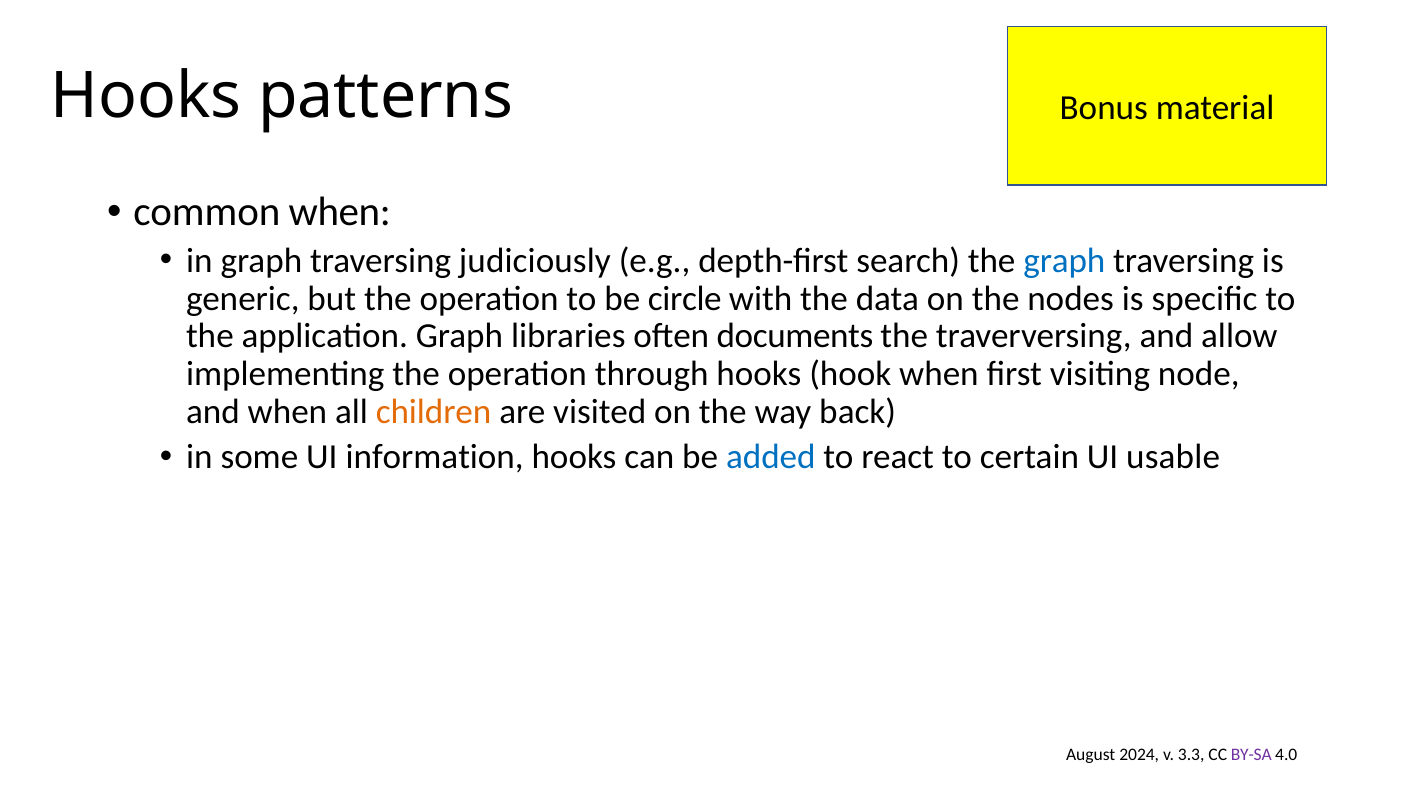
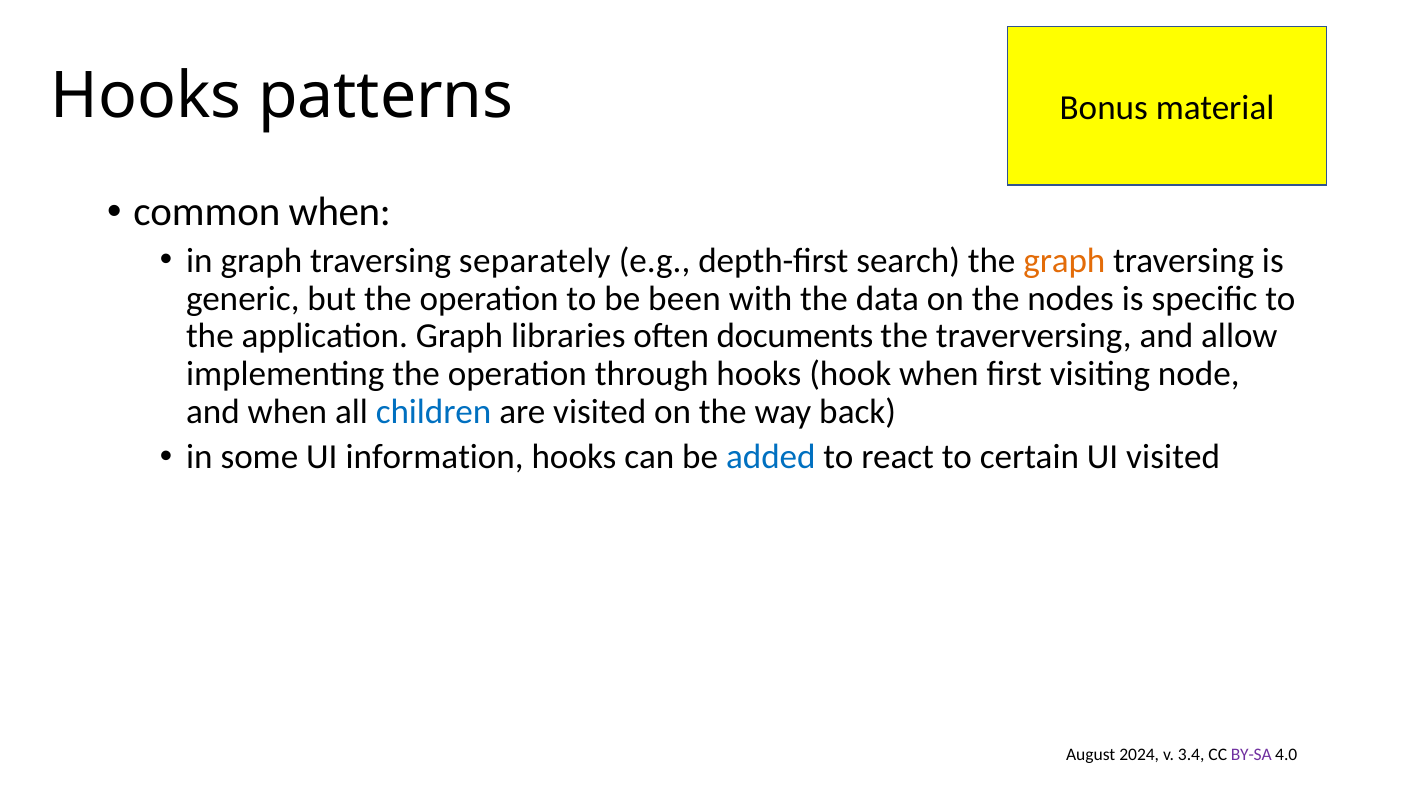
judiciously: judiciously -> separately
graph at (1064, 261) colour: blue -> orange
circle: circle -> been
children colour: orange -> blue
UI usable: usable -> visited
3.3: 3.3 -> 3.4
